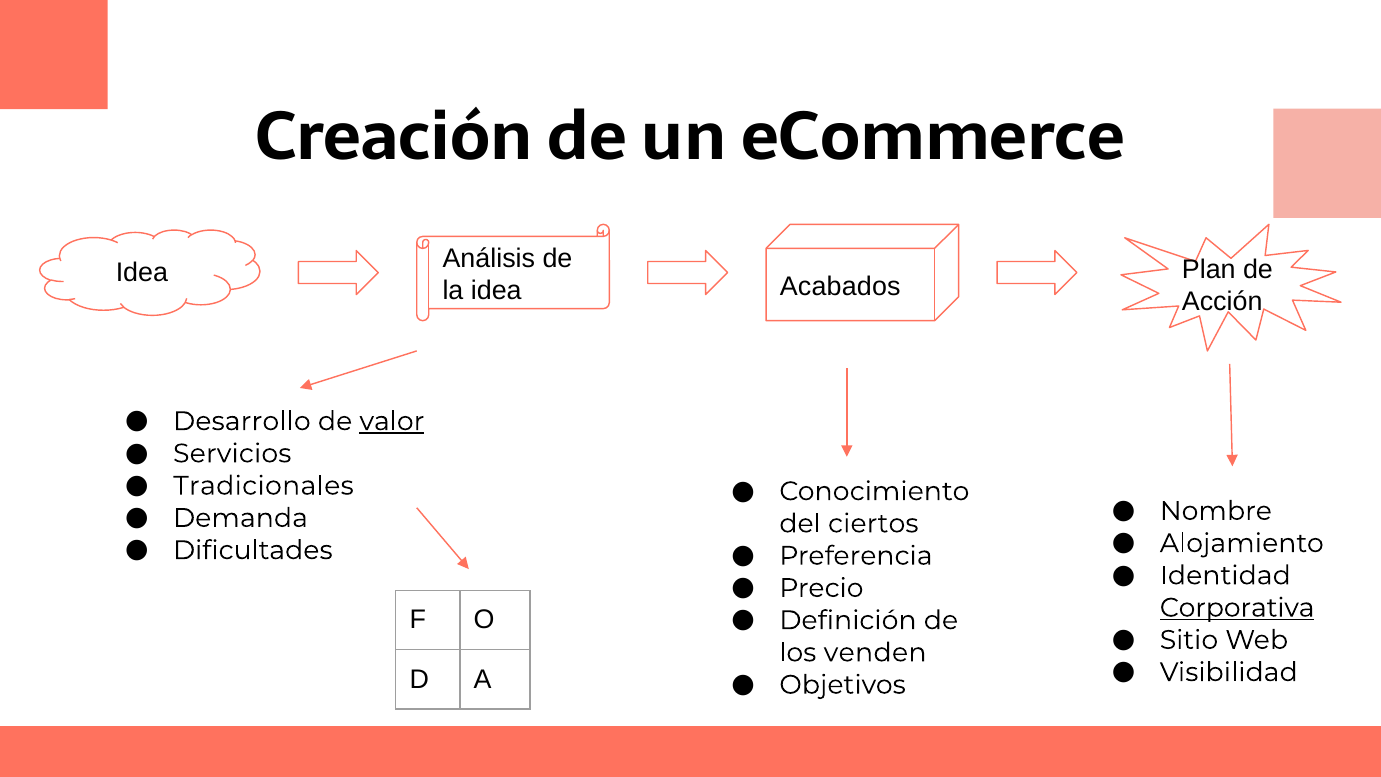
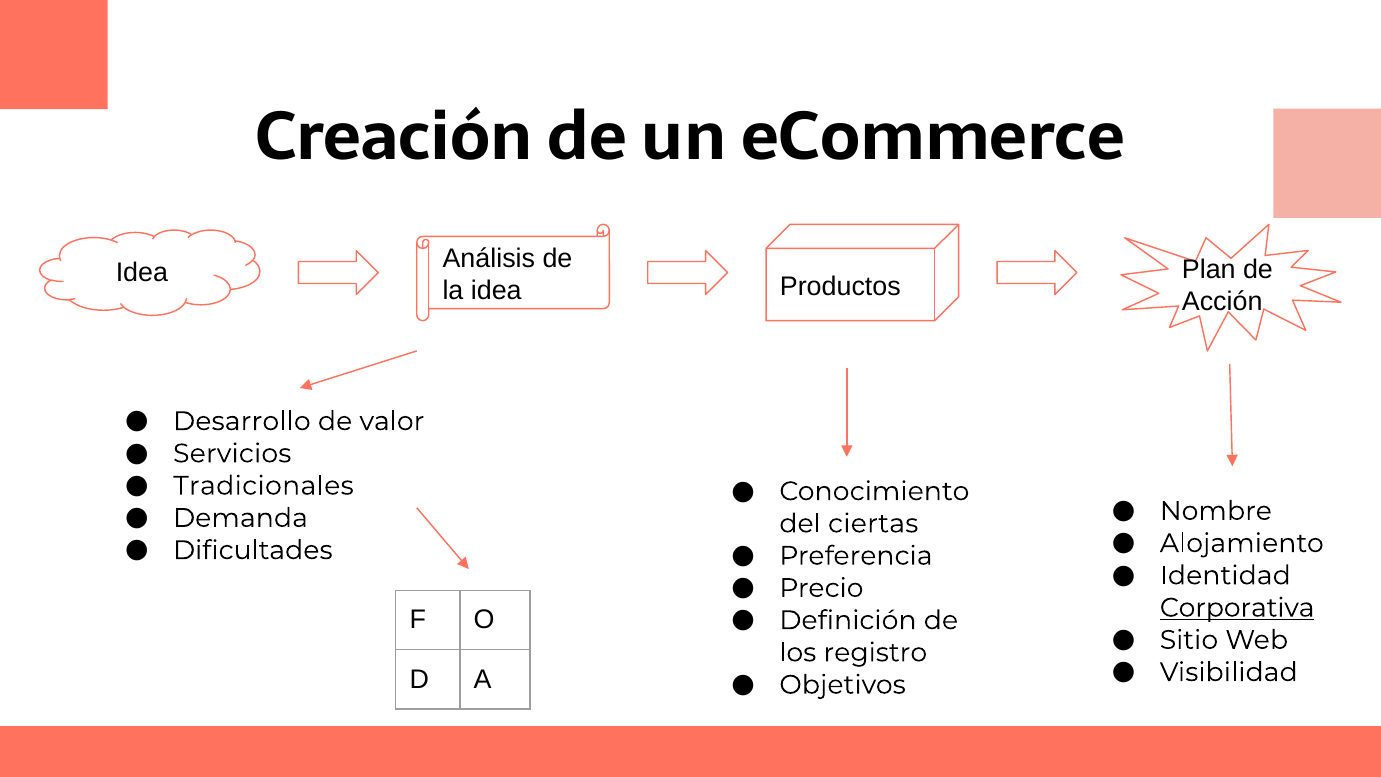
Acabados: Acabados -> Productos
valor underline: present -> none
ciertos: ciertos -> ciertas
venden: venden -> registro
